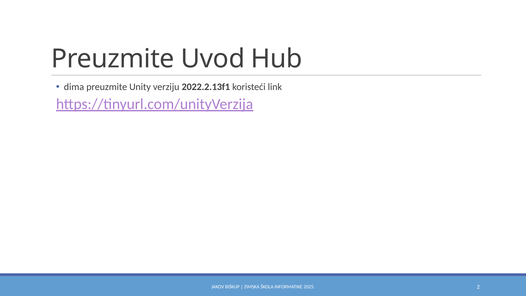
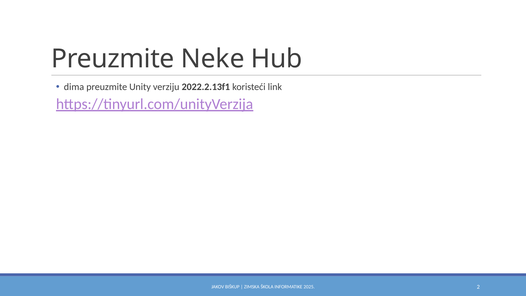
Uvod: Uvod -> Neke
